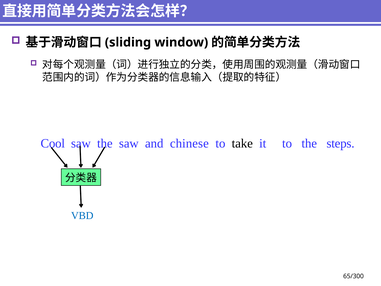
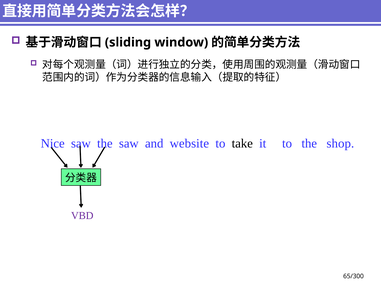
Cool: Cool -> Nice
chinese: chinese -> website
steps: steps -> shop
VBD colour: blue -> purple
